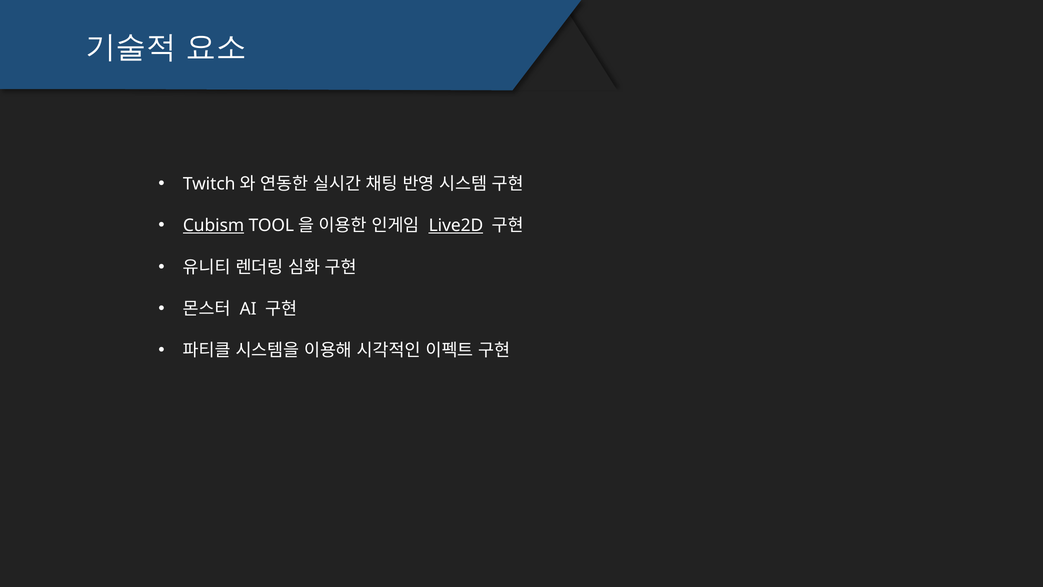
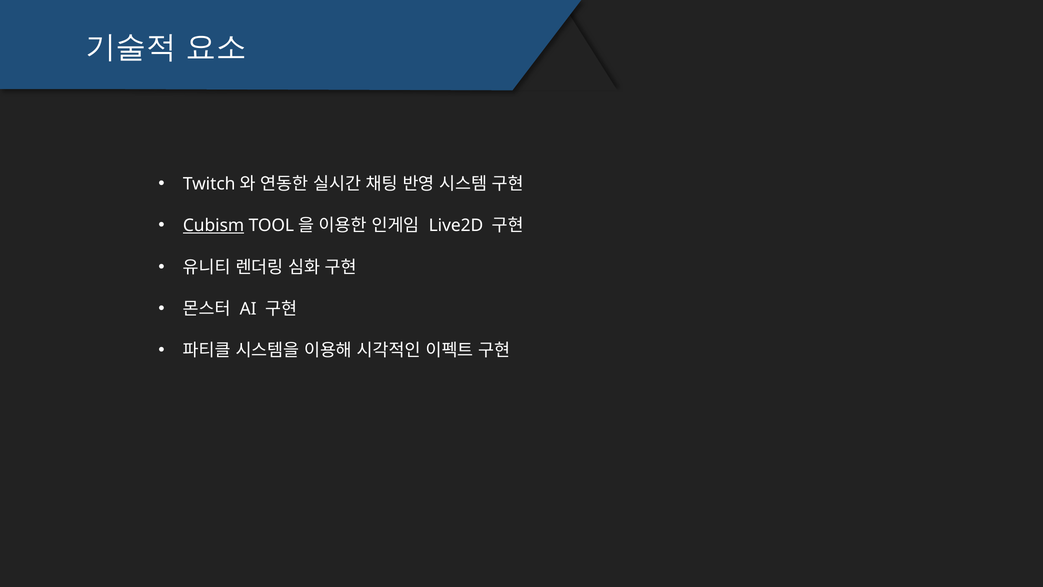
Live2D underline: present -> none
